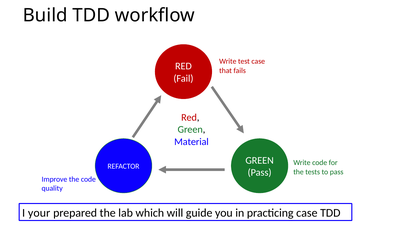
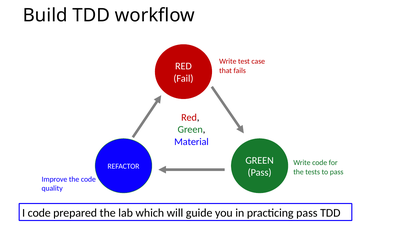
I your: your -> code
practicing case: case -> pass
